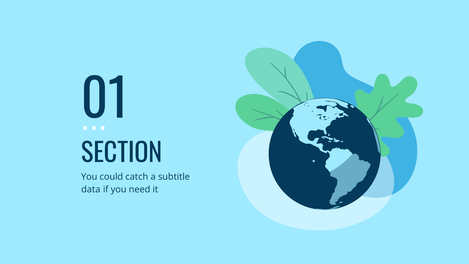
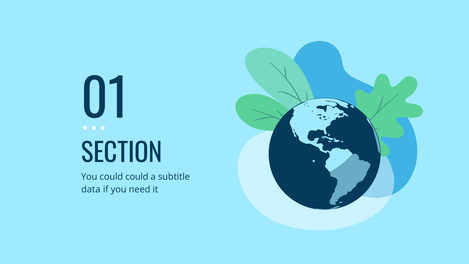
could catch: catch -> could
